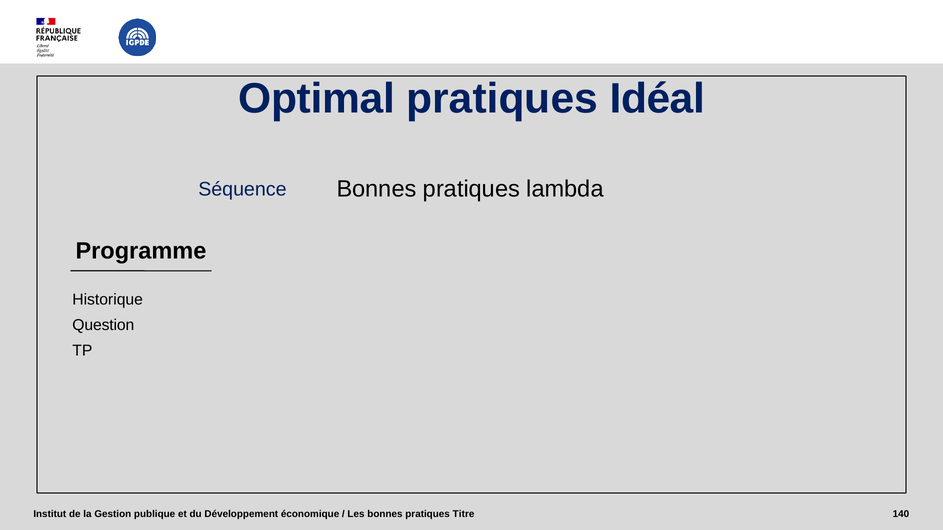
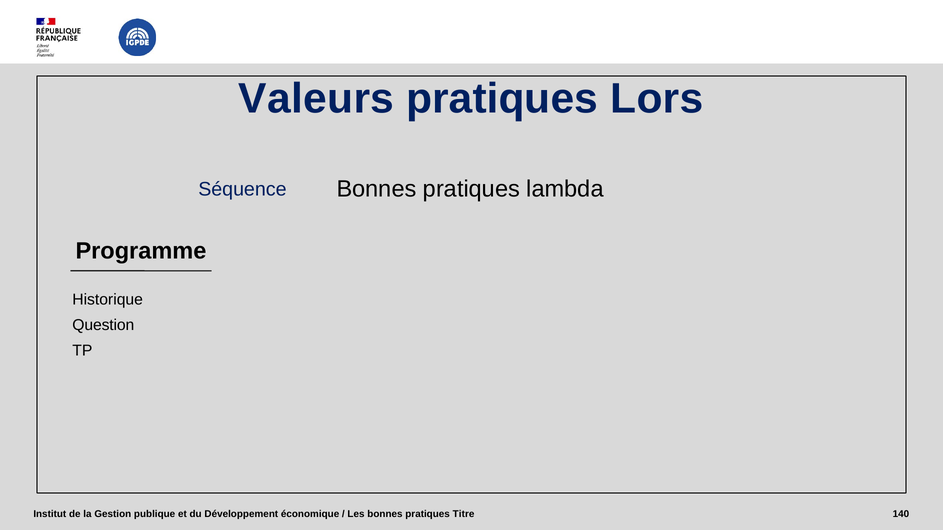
Optimal: Optimal -> Valeurs
Idéal: Idéal -> Lors
